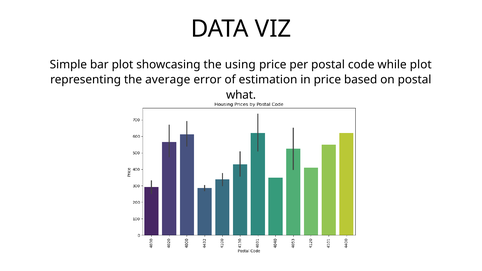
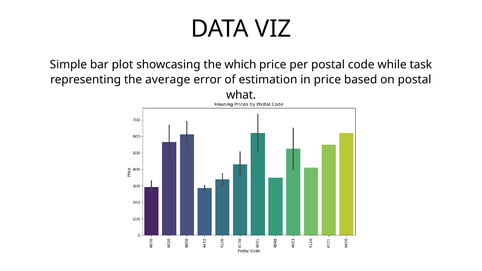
using: using -> which
while plot: plot -> task
